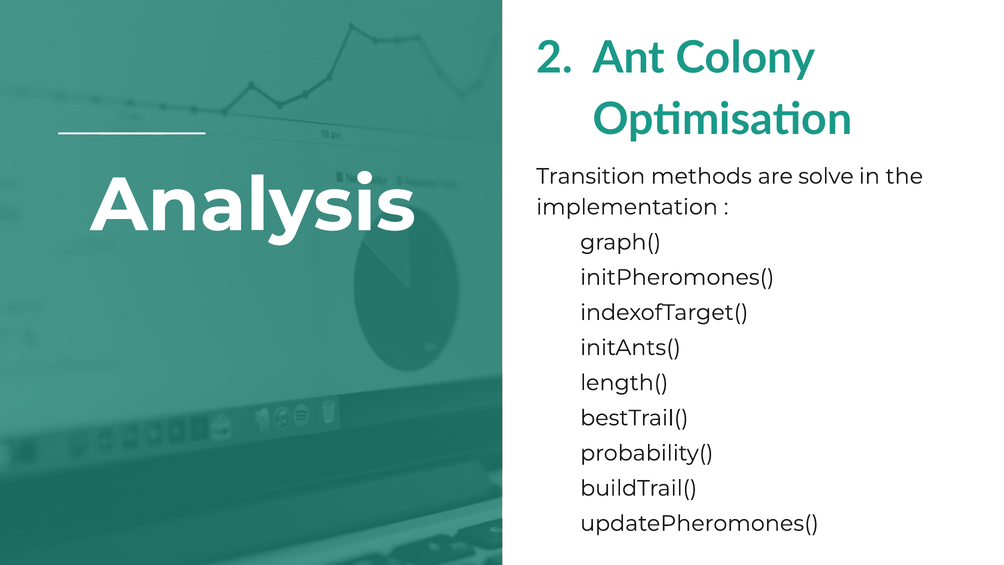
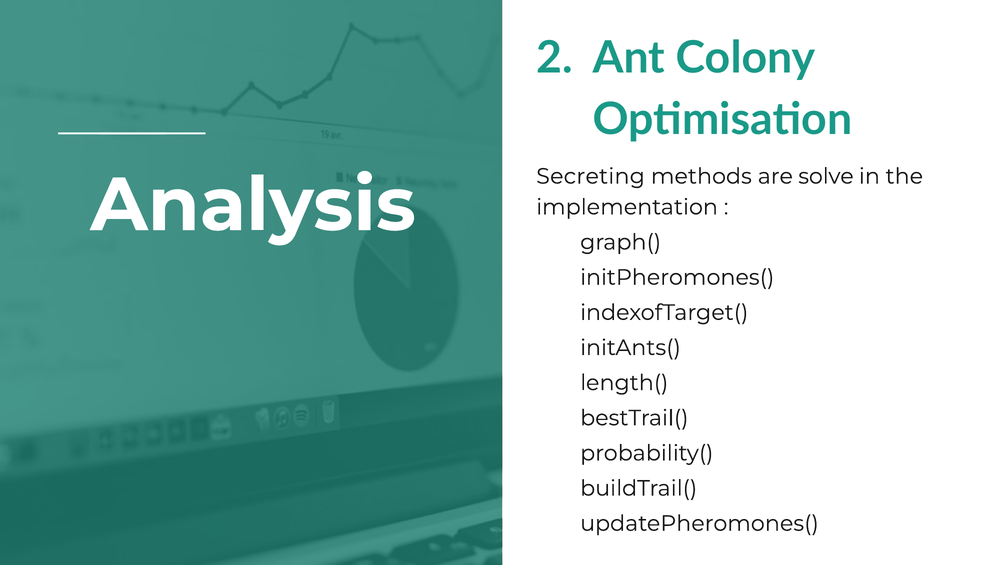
Transition: Transition -> Secreting
